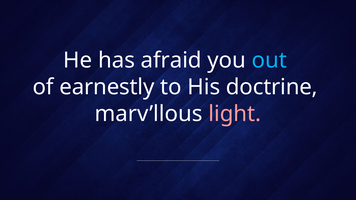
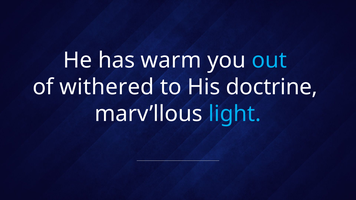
afraid: afraid -> warm
earnestly: earnestly -> withered
light colour: pink -> light blue
